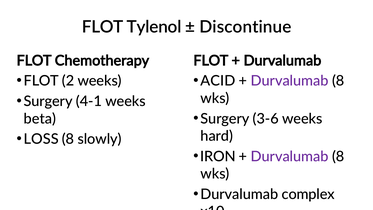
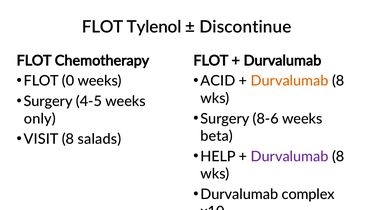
2: 2 -> 0
Durvalumab at (290, 81) colour: purple -> orange
4-1: 4-1 -> 4-5
3-6: 3-6 -> 8-6
beta: beta -> only
hard: hard -> beta
LOSS: LOSS -> VISIT
slowly: slowly -> salads
IRON: IRON -> HELP
